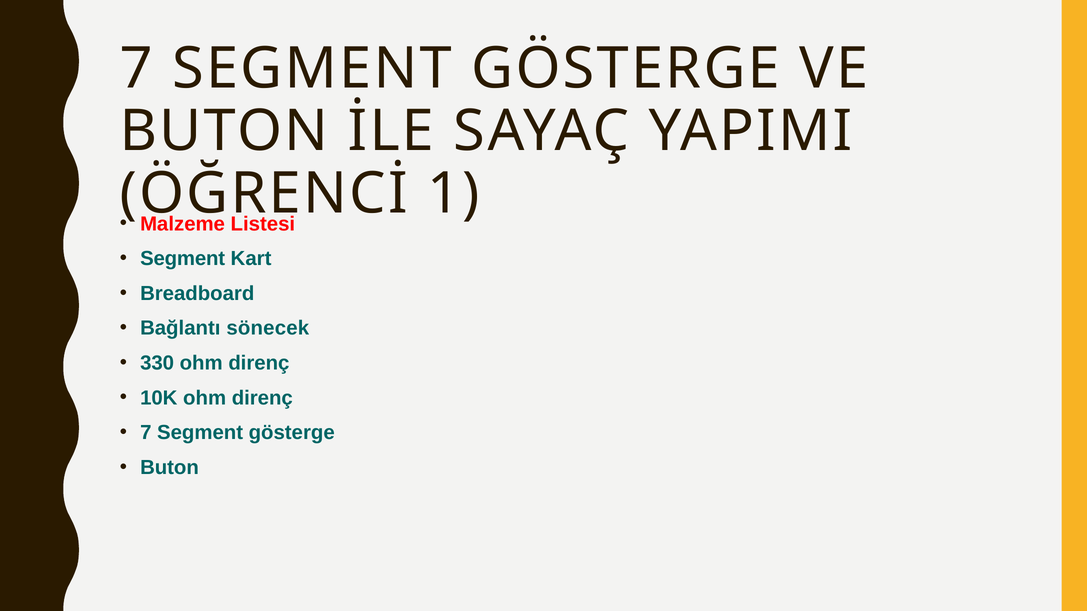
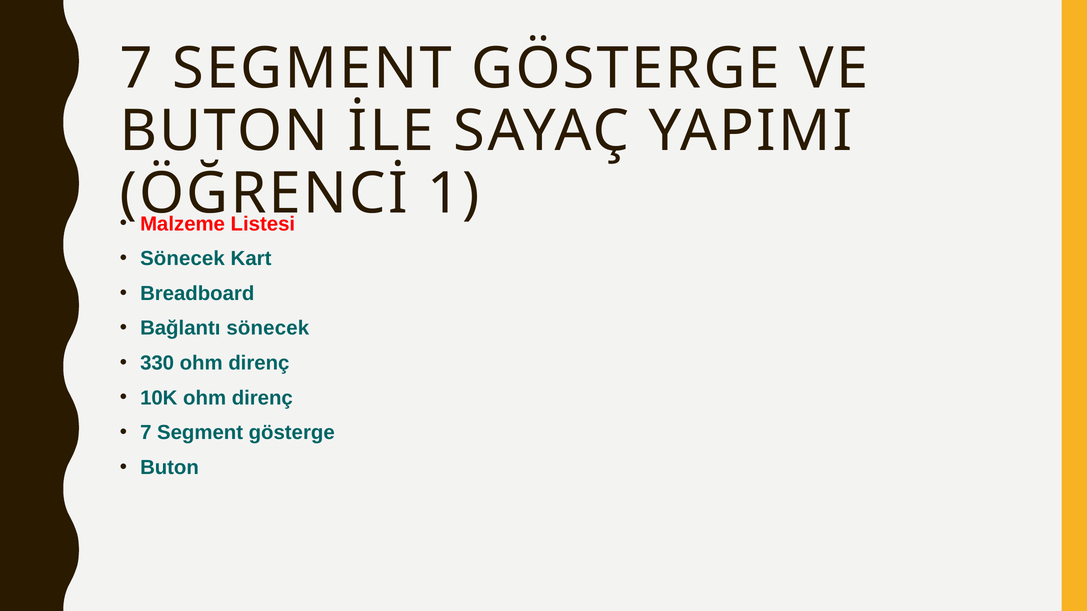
Segment at (183, 259): Segment -> Sönecek
